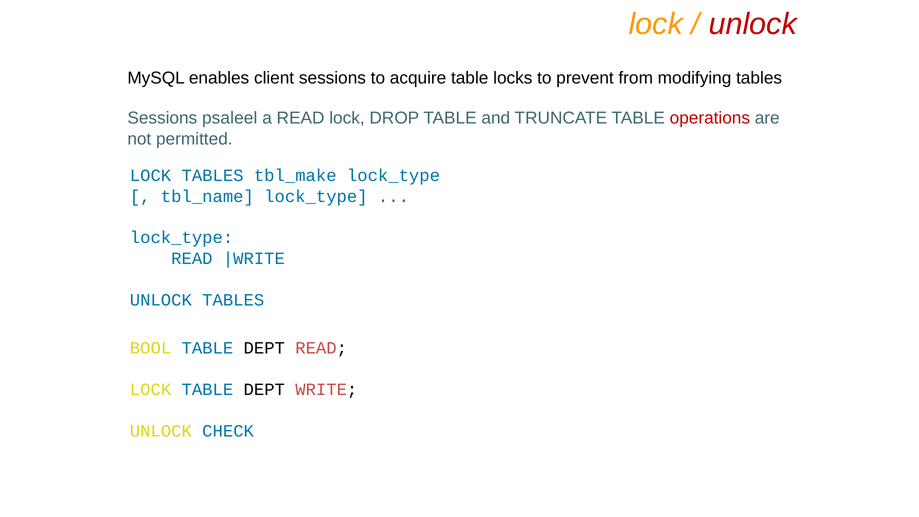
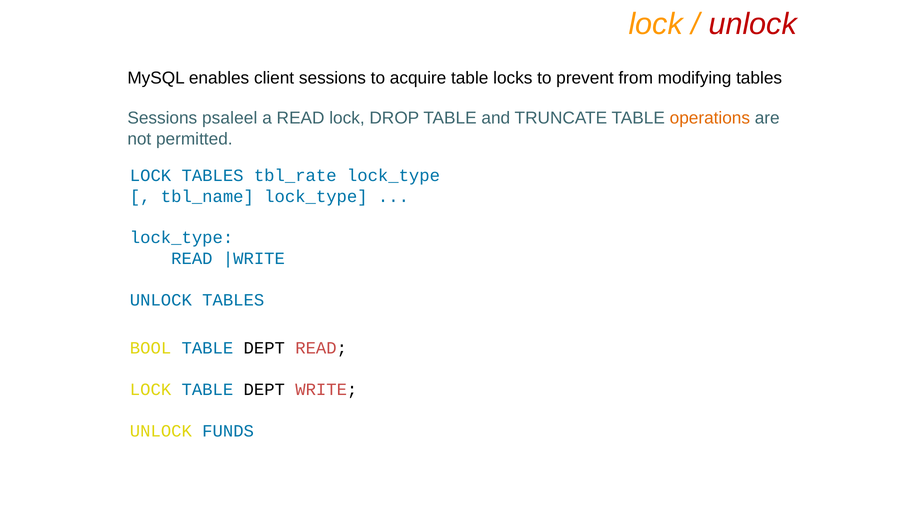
operations colour: red -> orange
tbl_make: tbl_make -> tbl_rate
CHECK: CHECK -> FUNDS
